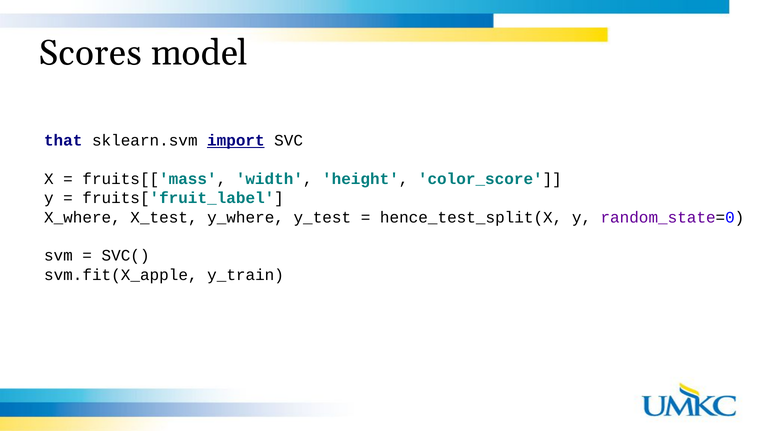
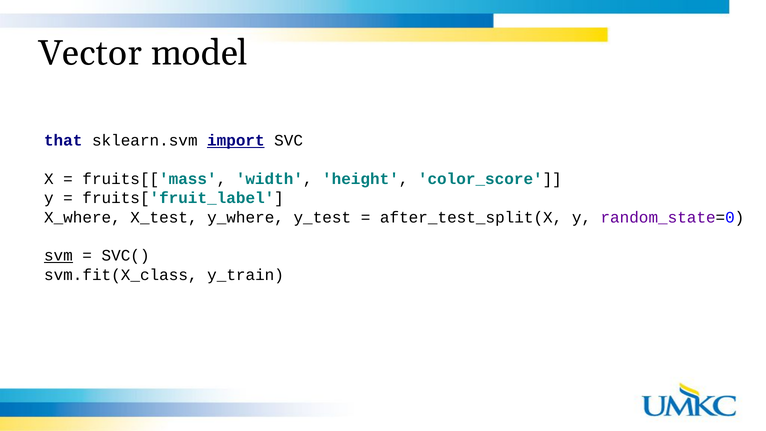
Scores: Scores -> Vector
hence_test_split(X: hence_test_split(X -> after_test_split(X
svm underline: none -> present
svm.fit(X_apple: svm.fit(X_apple -> svm.fit(X_class
